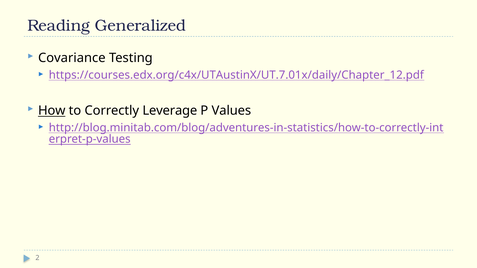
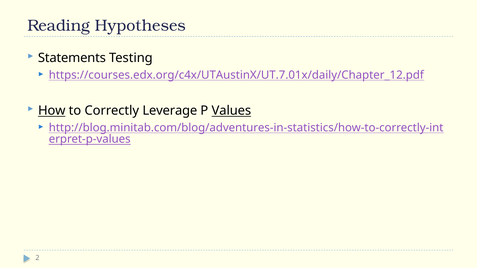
Generalized: Generalized -> Hypotheses
Covariance: Covariance -> Statements
Values underline: none -> present
